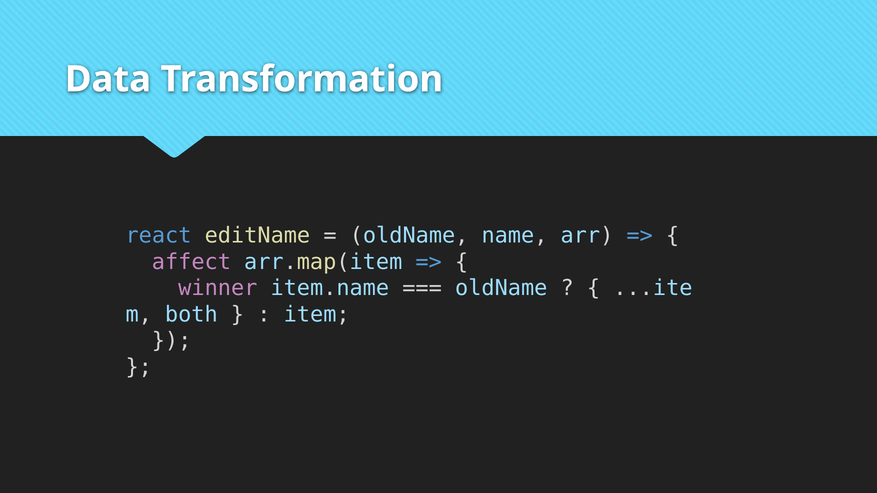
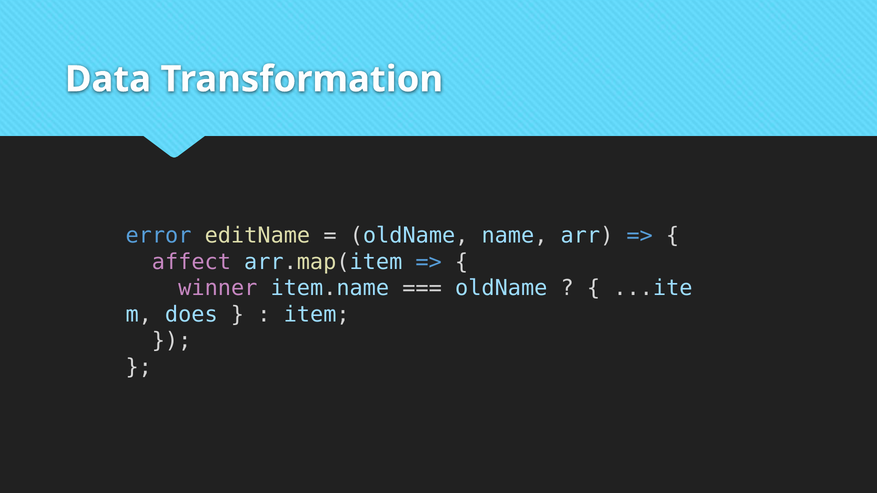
react: react -> error
both: both -> does
